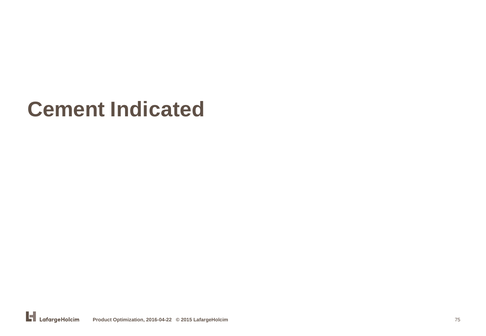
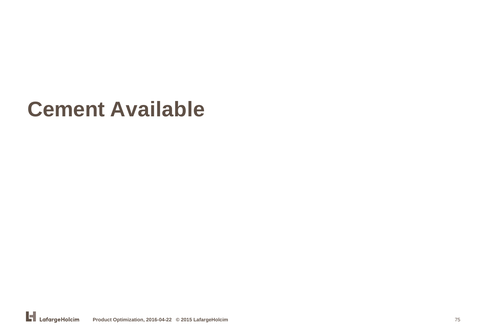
Indicated: Indicated -> Available
